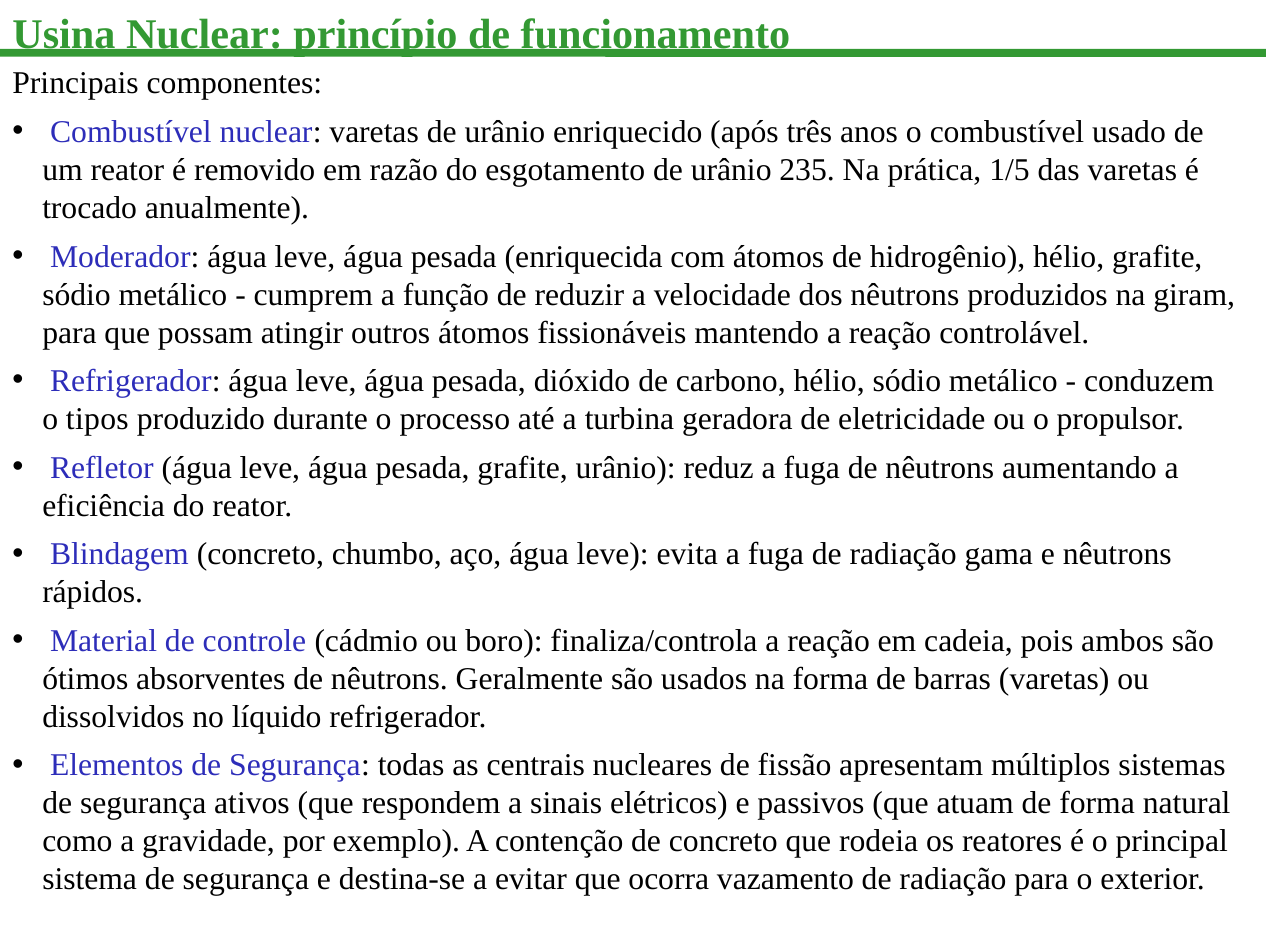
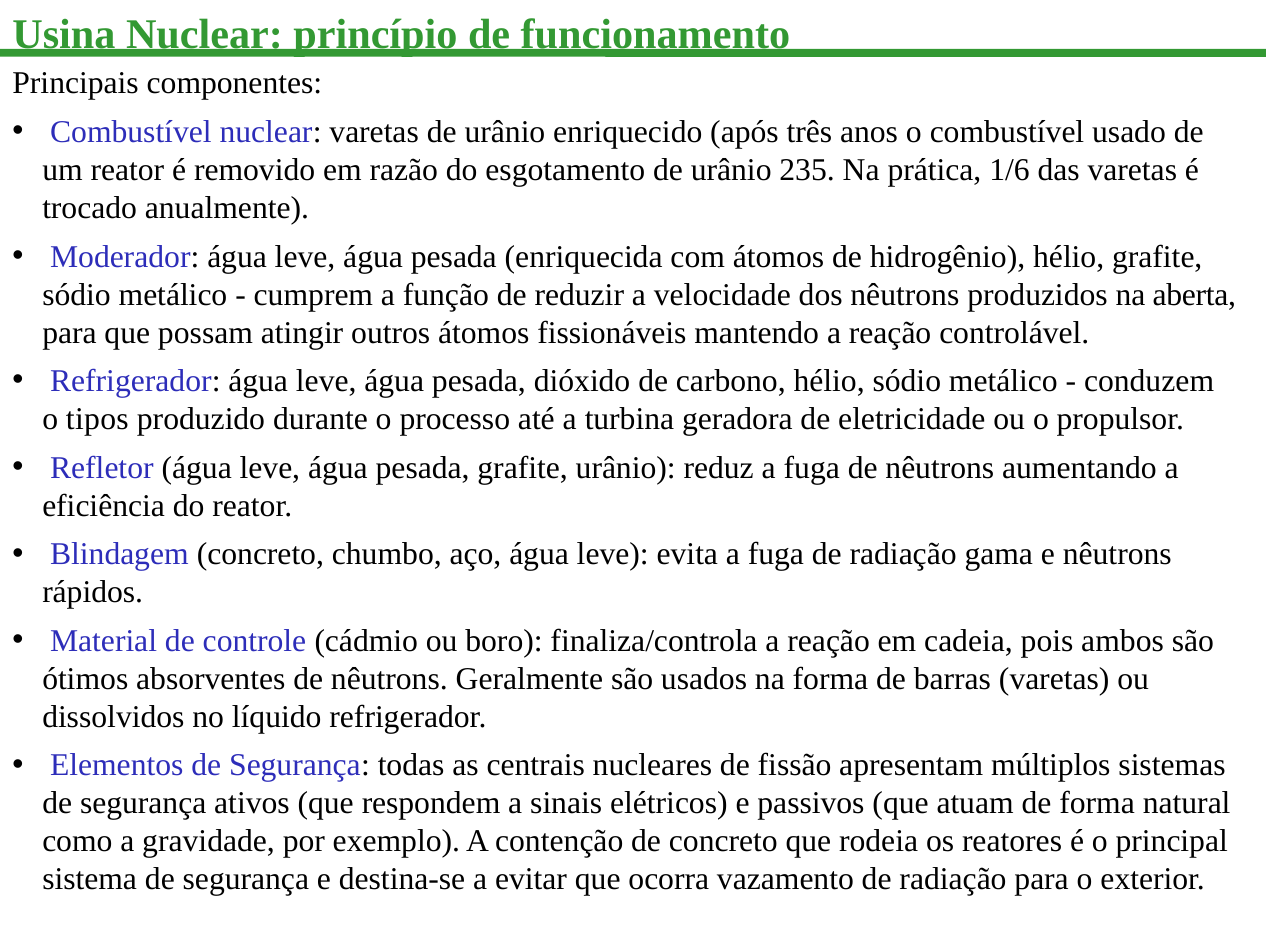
1/5: 1/5 -> 1/6
giram: giram -> aberta
